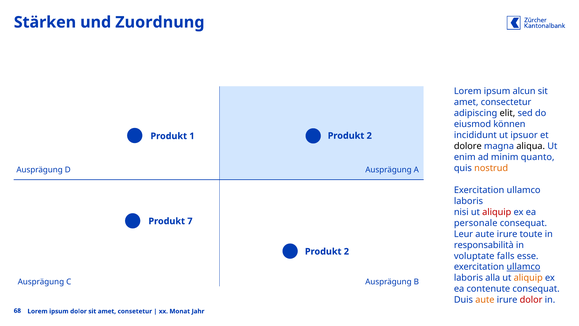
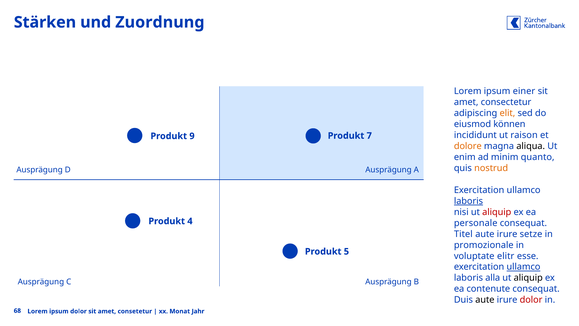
alcun: alcun -> einer
elit colour: black -> orange
ipsuor: ipsuor -> raison
1: 1 -> 9
2 at (369, 136): 2 -> 7
dolore colour: black -> orange
laboris at (468, 201) underline: none -> present
7: 7 -> 4
Leur: Leur -> Titel
toute: toute -> setze
responsabilità: responsabilità -> promozionale
2 at (346, 251): 2 -> 5
falls: falls -> elitr
aliquip at (528, 278) colour: orange -> black
aute at (485, 300) colour: orange -> black
